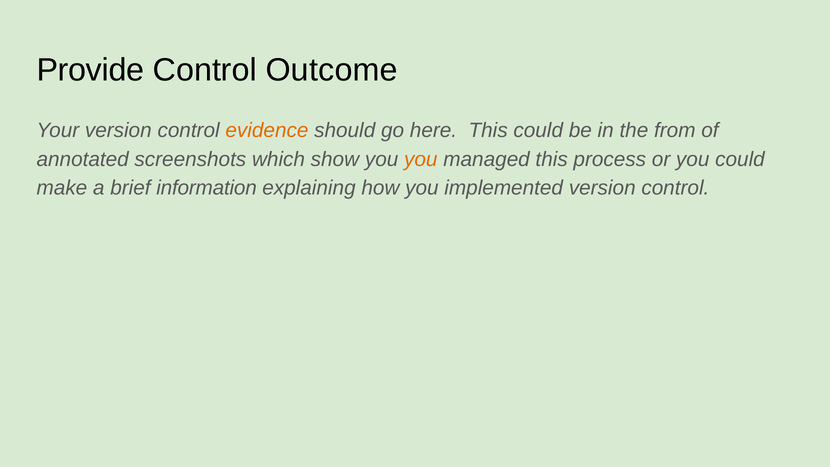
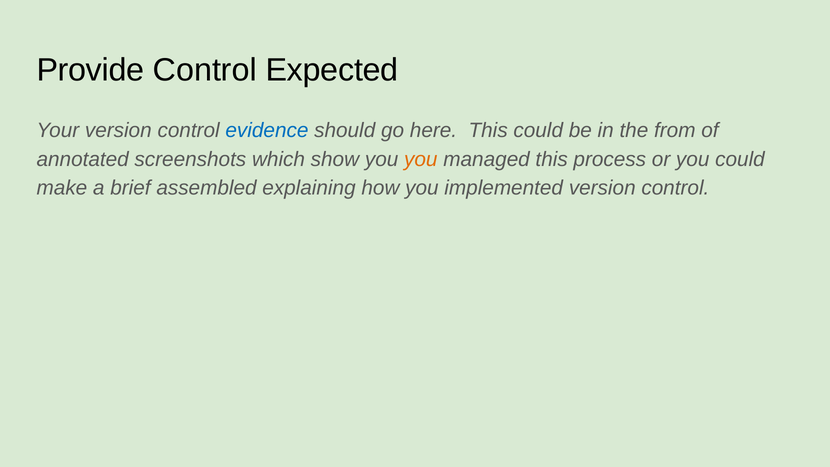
Outcome: Outcome -> Expected
evidence colour: orange -> blue
information: information -> assembled
